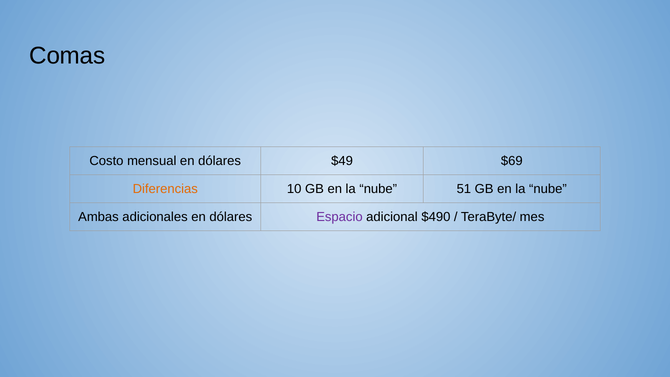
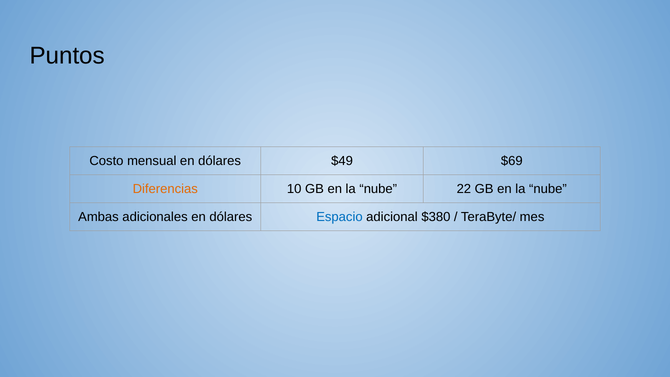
Comas: Comas -> Puntos
51: 51 -> 22
Espacio colour: purple -> blue
$490: $490 -> $380
